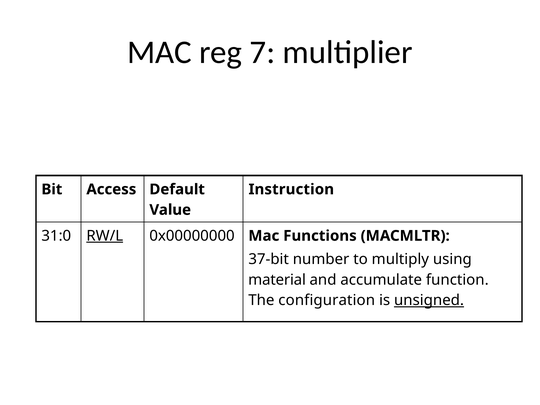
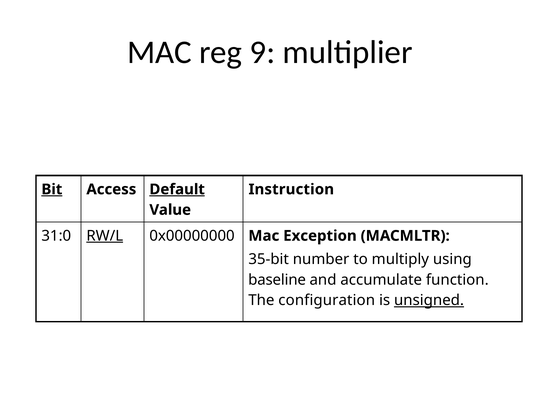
7: 7 -> 9
Bit underline: none -> present
Default underline: none -> present
Functions: Functions -> Exception
37-bit: 37-bit -> 35-bit
material: material -> baseline
